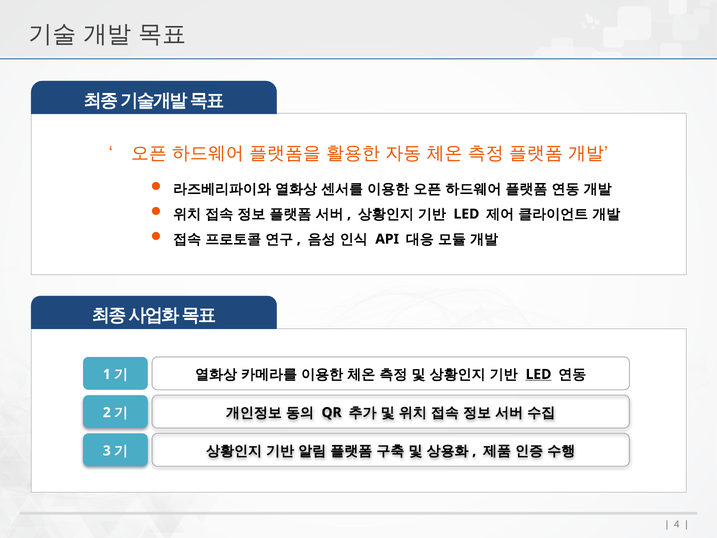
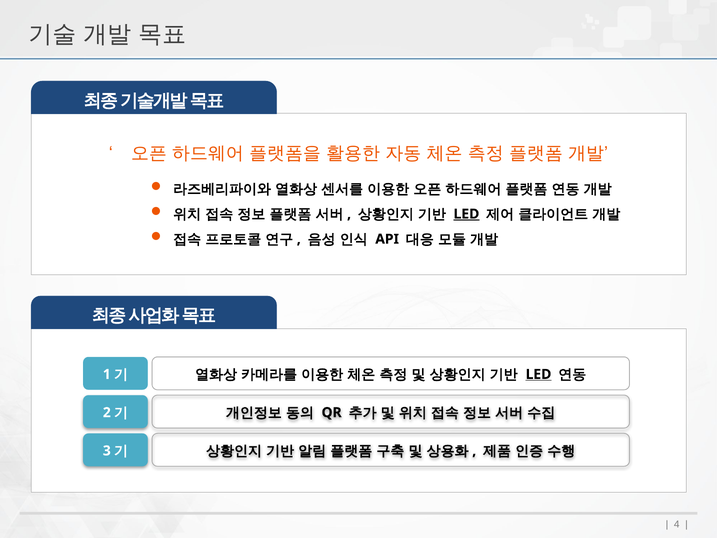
LED at (466, 214) underline: none -> present
